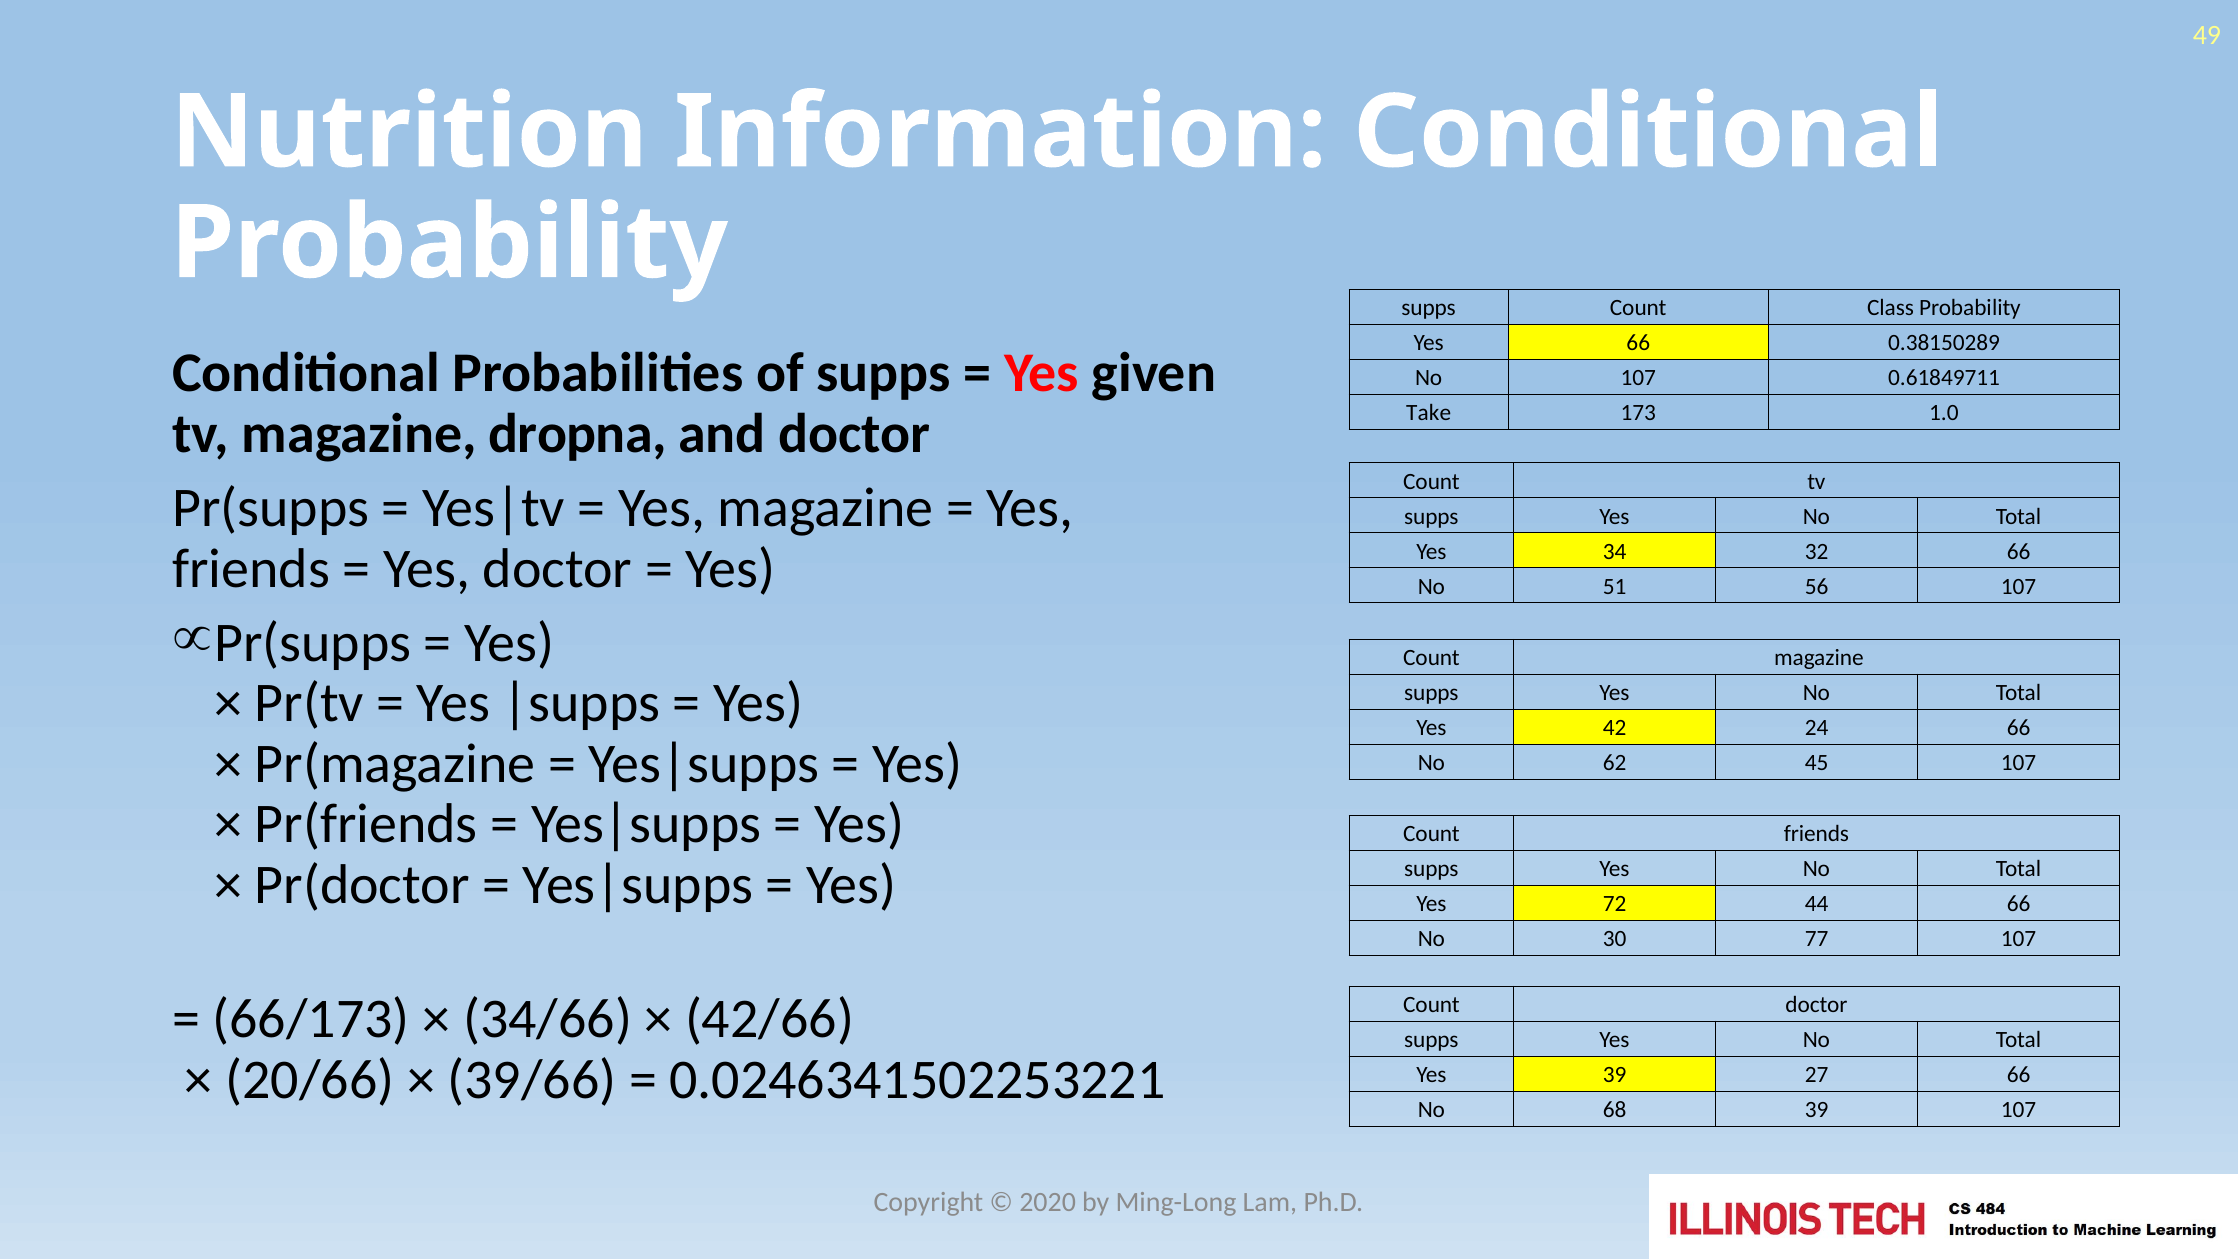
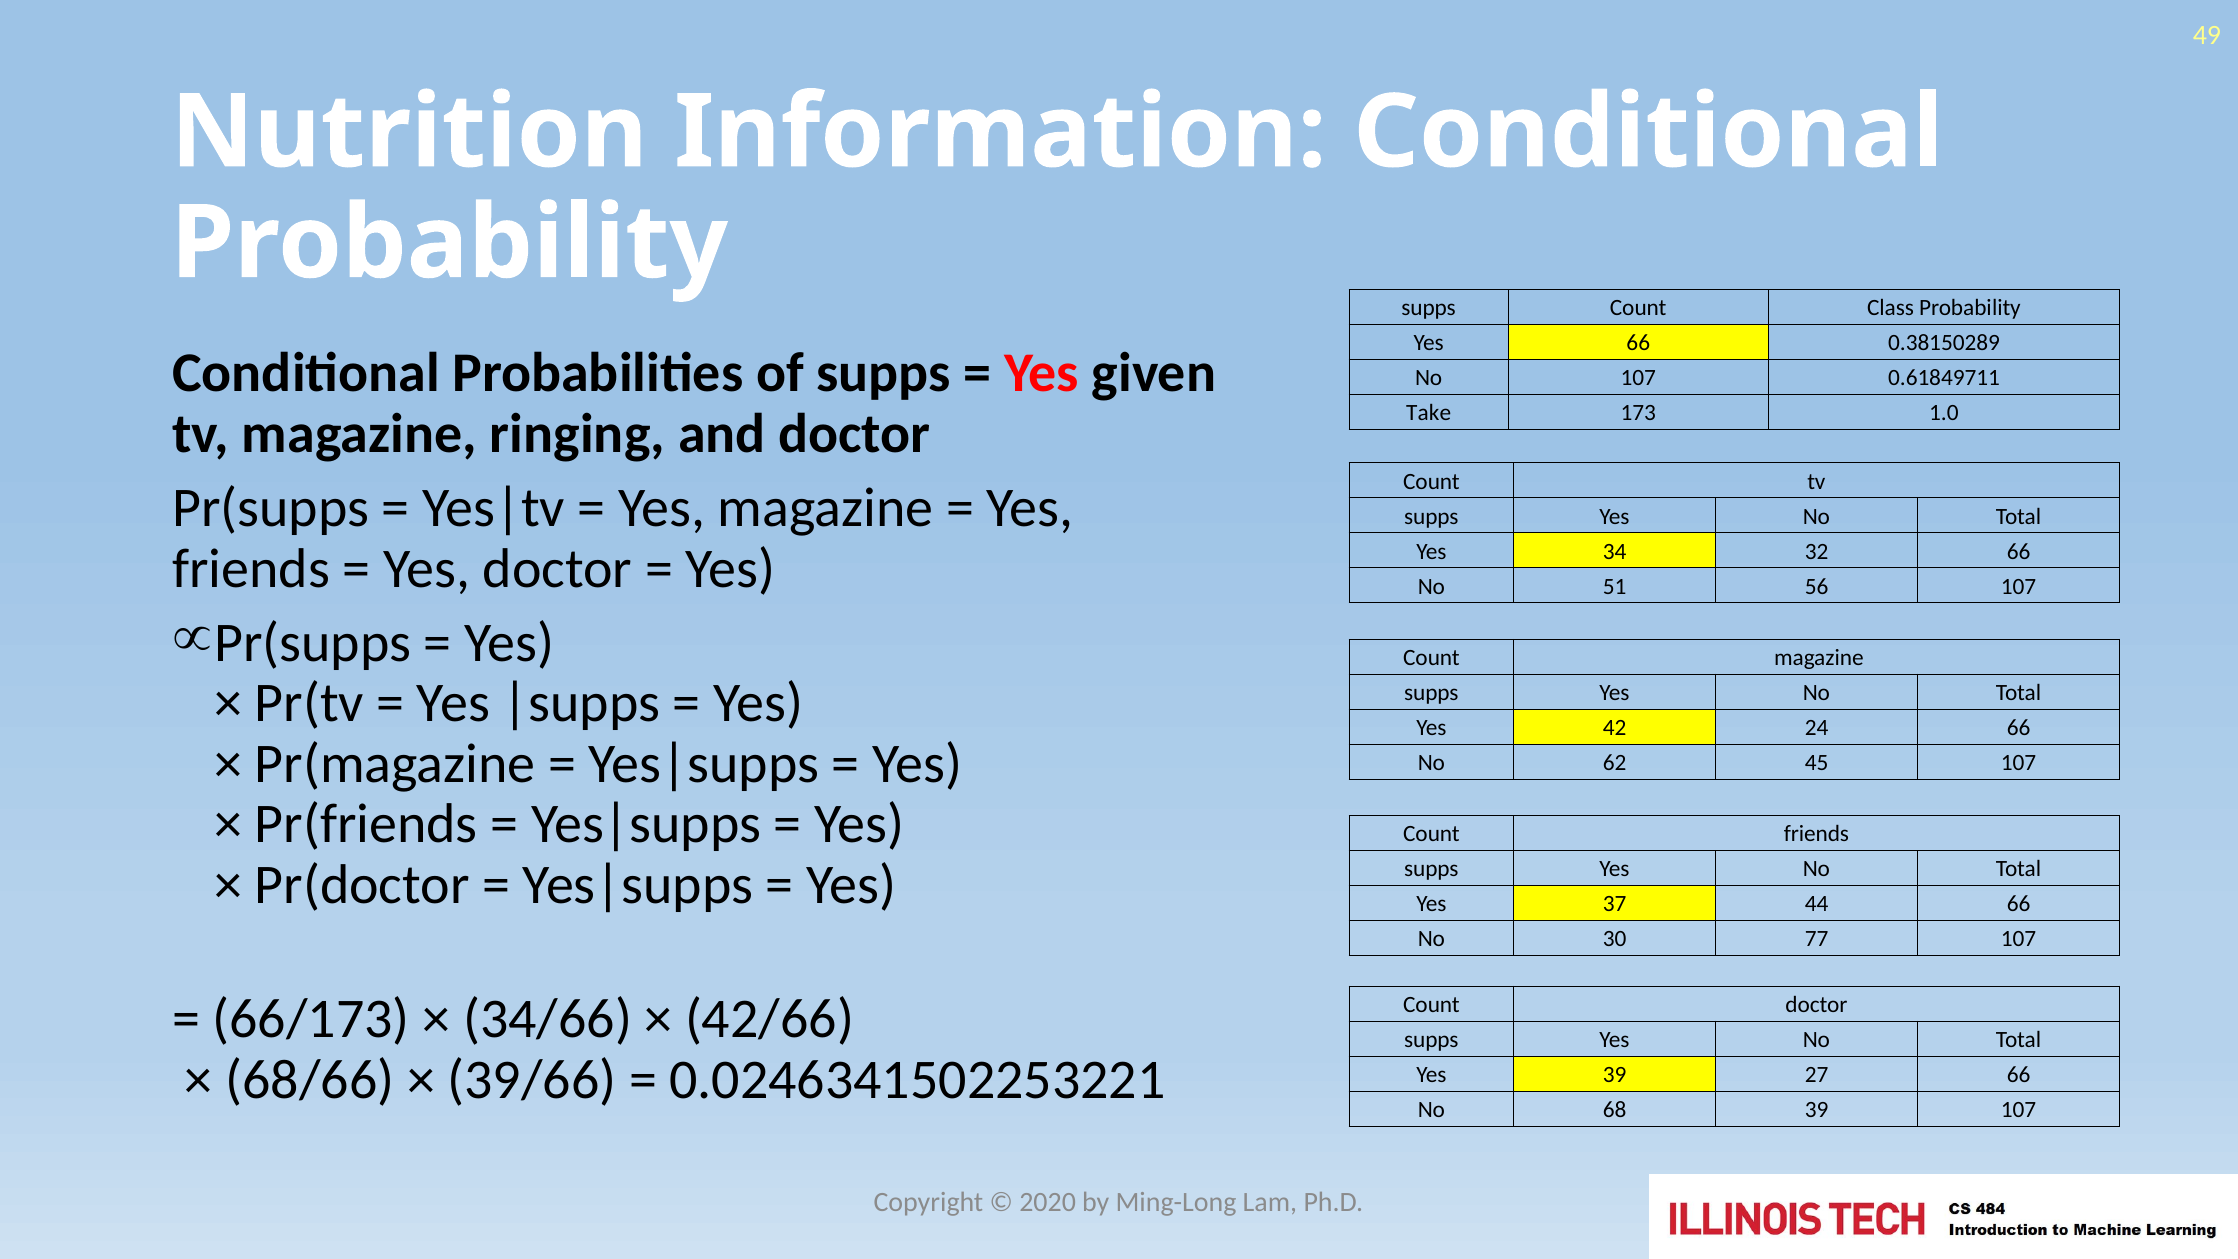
dropna: dropna -> ringing
72: 72 -> 37
20/66: 20/66 -> 68/66
